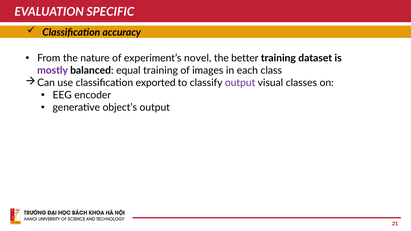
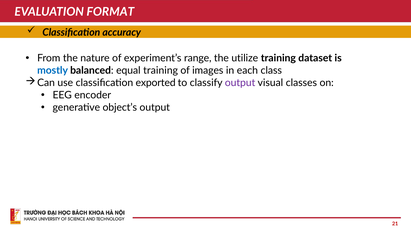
SPECIFIC: SPECIFIC -> FORMAT
novel: novel -> range
better: better -> utilize
mostly colour: purple -> blue
